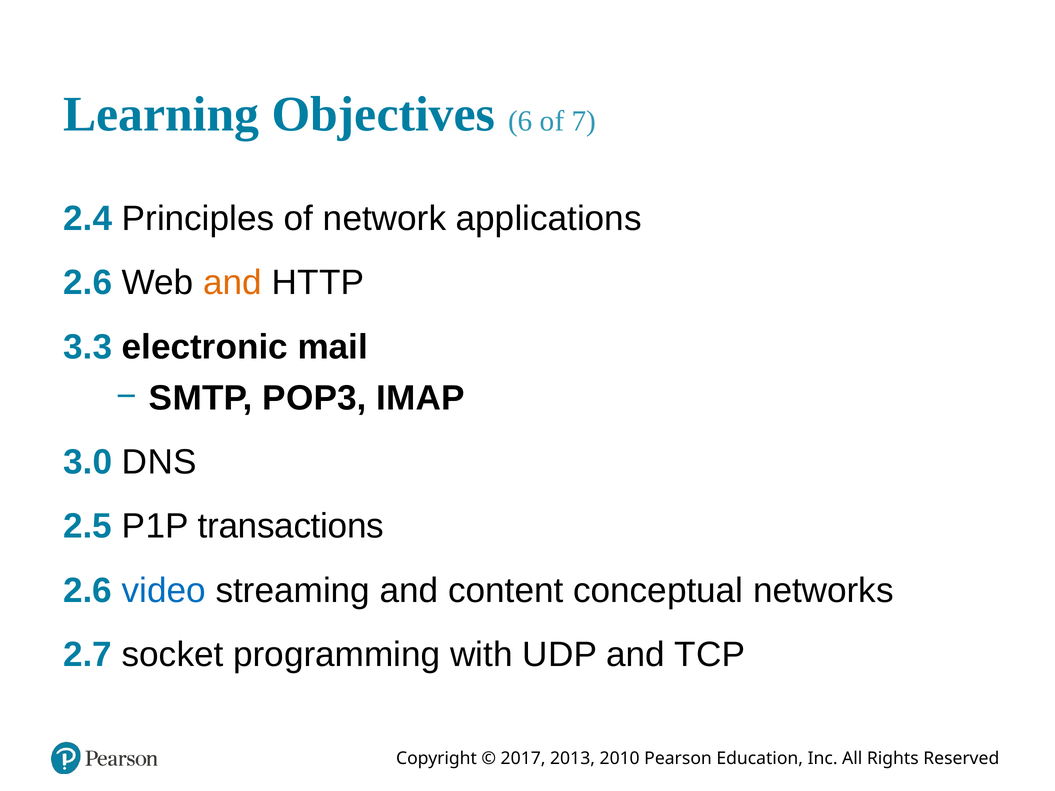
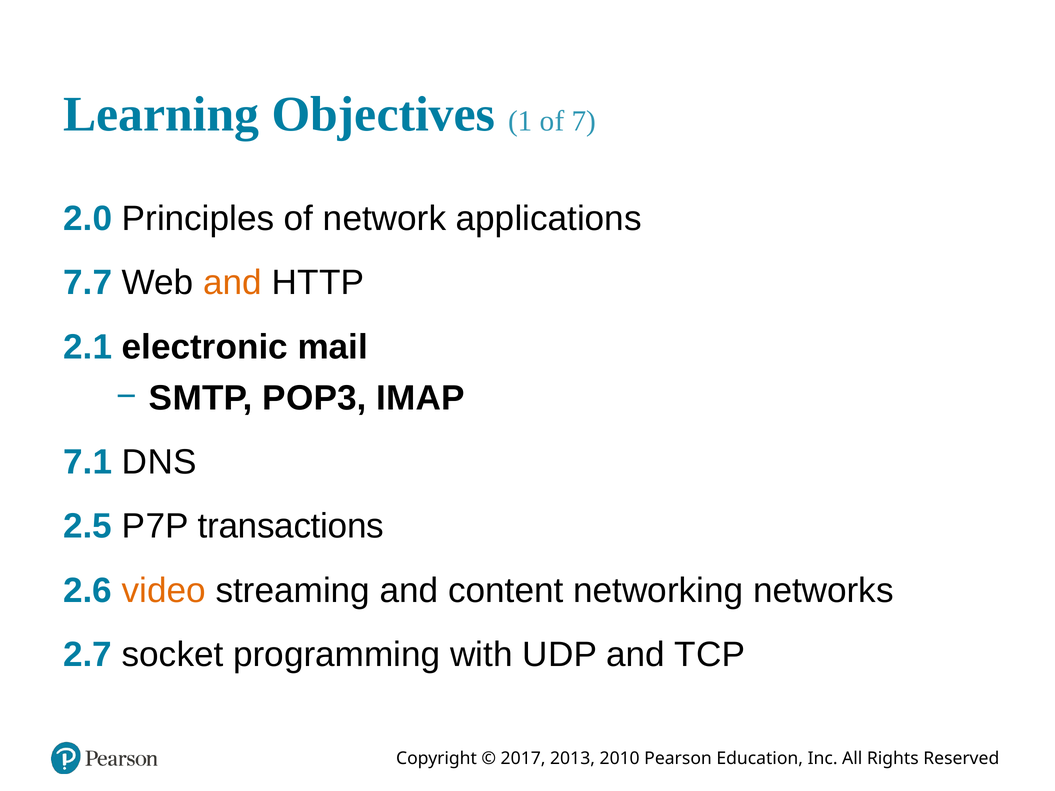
6: 6 -> 1
2.4: 2.4 -> 2.0
2.6 at (88, 283): 2.6 -> 7.7
3.3: 3.3 -> 2.1
3.0: 3.0 -> 7.1
P 1: 1 -> 7
video colour: blue -> orange
conceptual: conceptual -> networking
